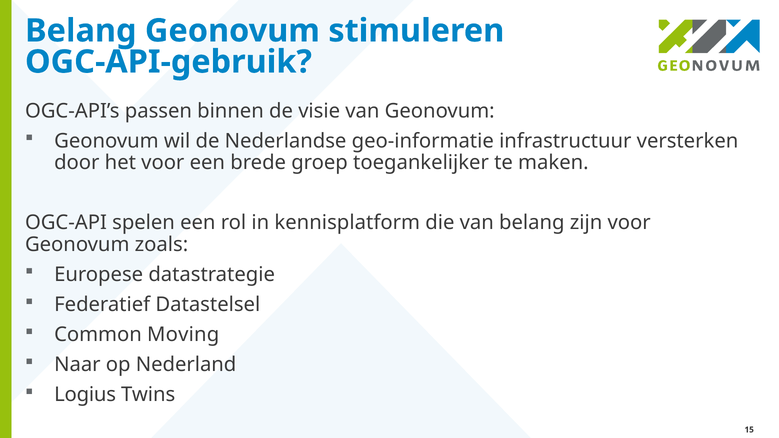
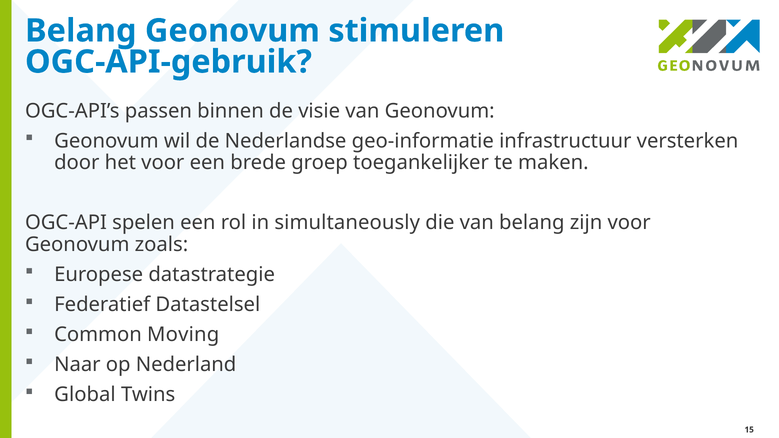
kennisplatform: kennisplatform -> simultaneously
Logius: Logius -> Global
